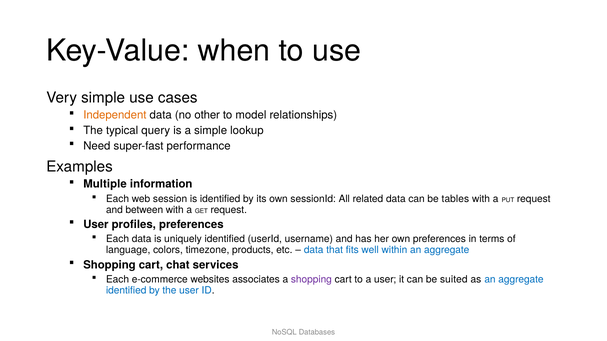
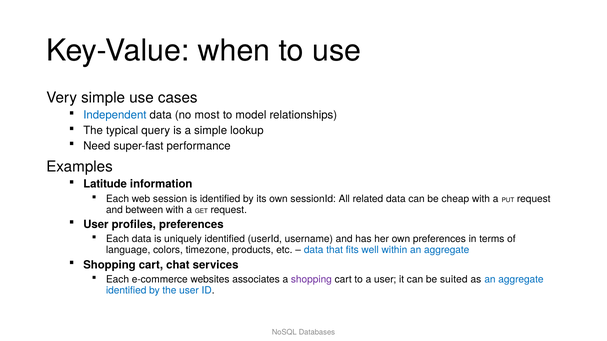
Independent colour: orange -> blue
other: other -> most
Multiple: Multiple -> Latitude
tables: tables -> cheap
